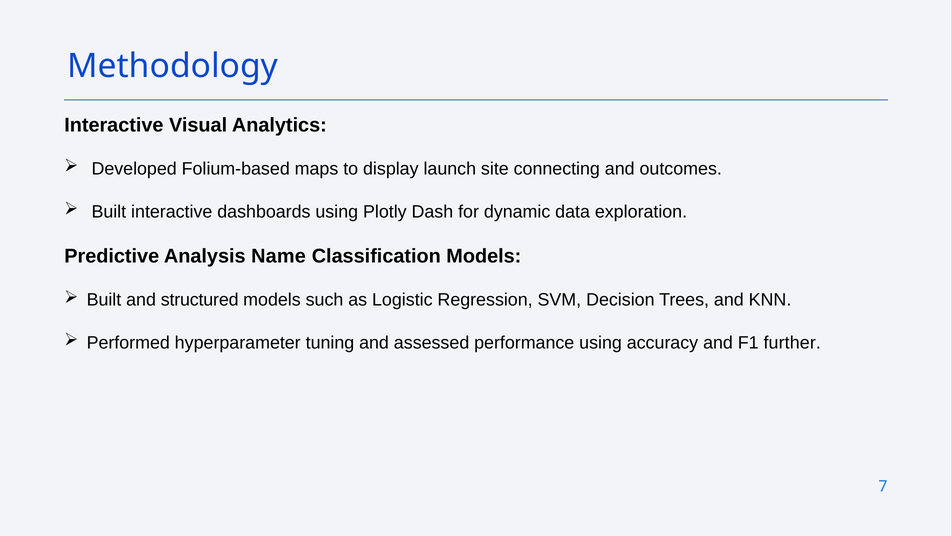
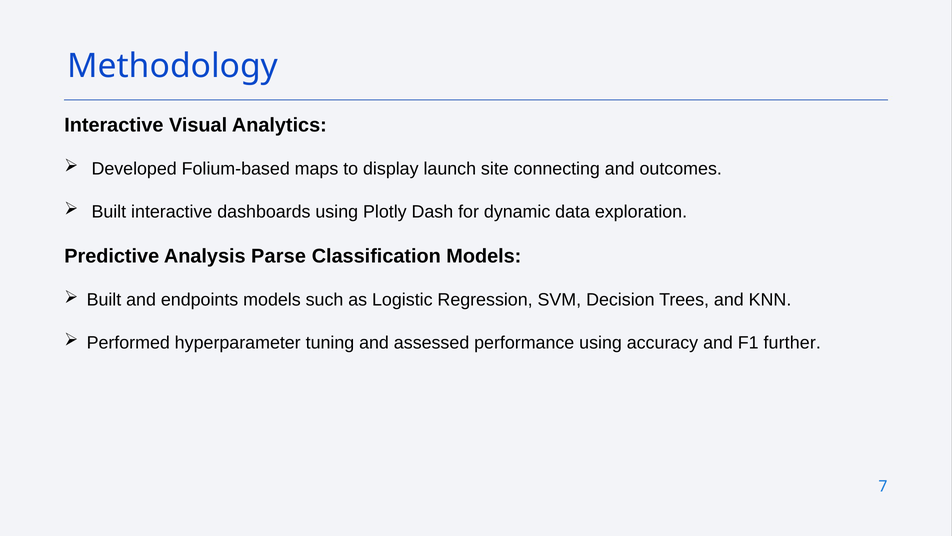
Name: Name -> Parse
structured: structured -> endpoints
